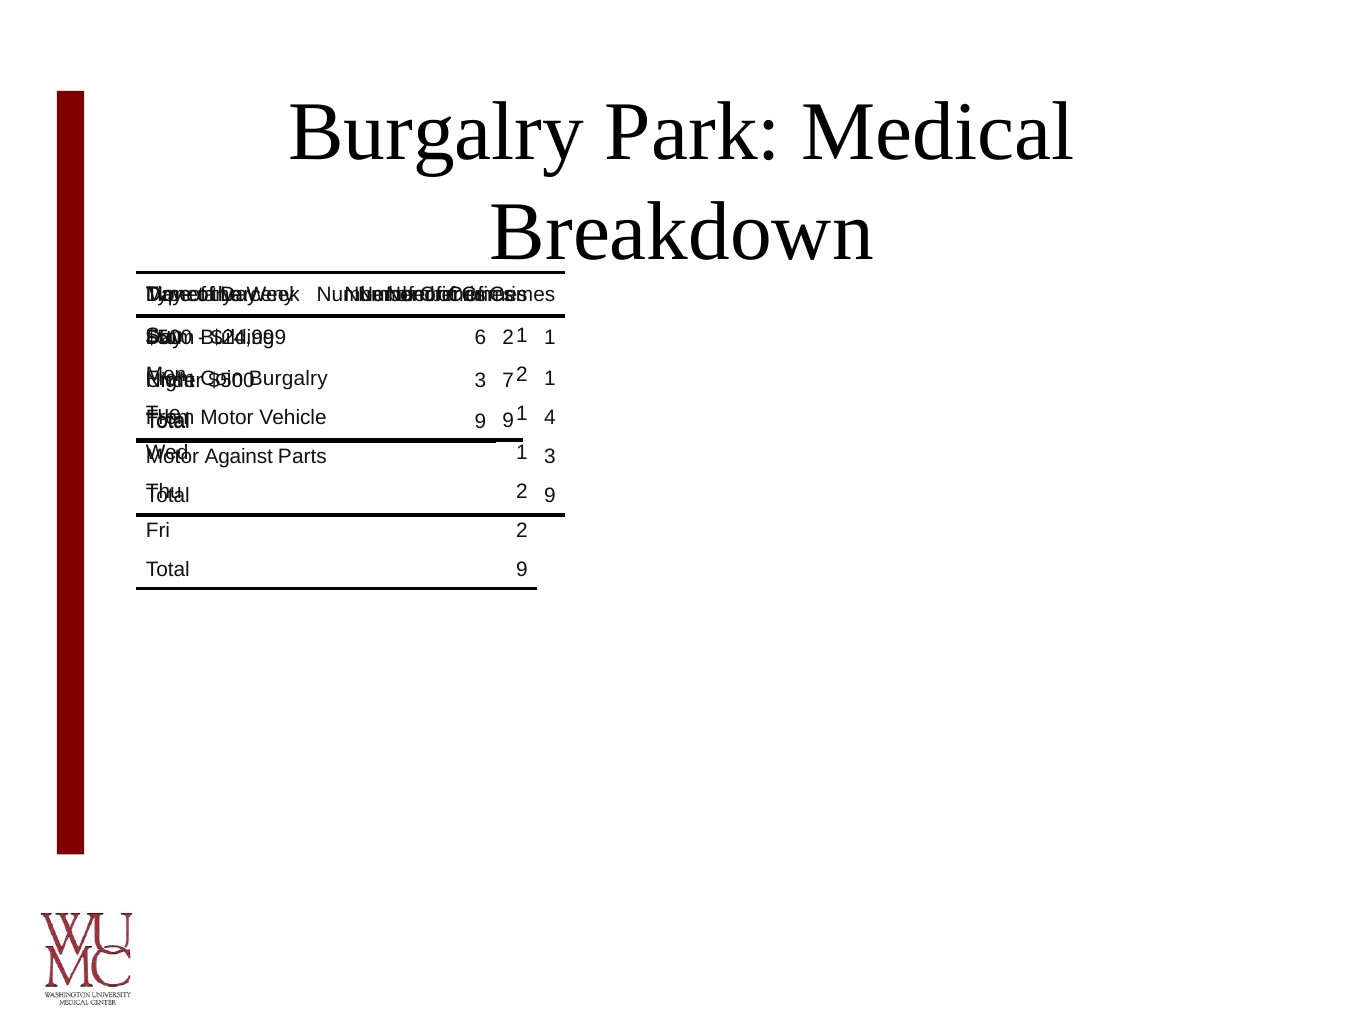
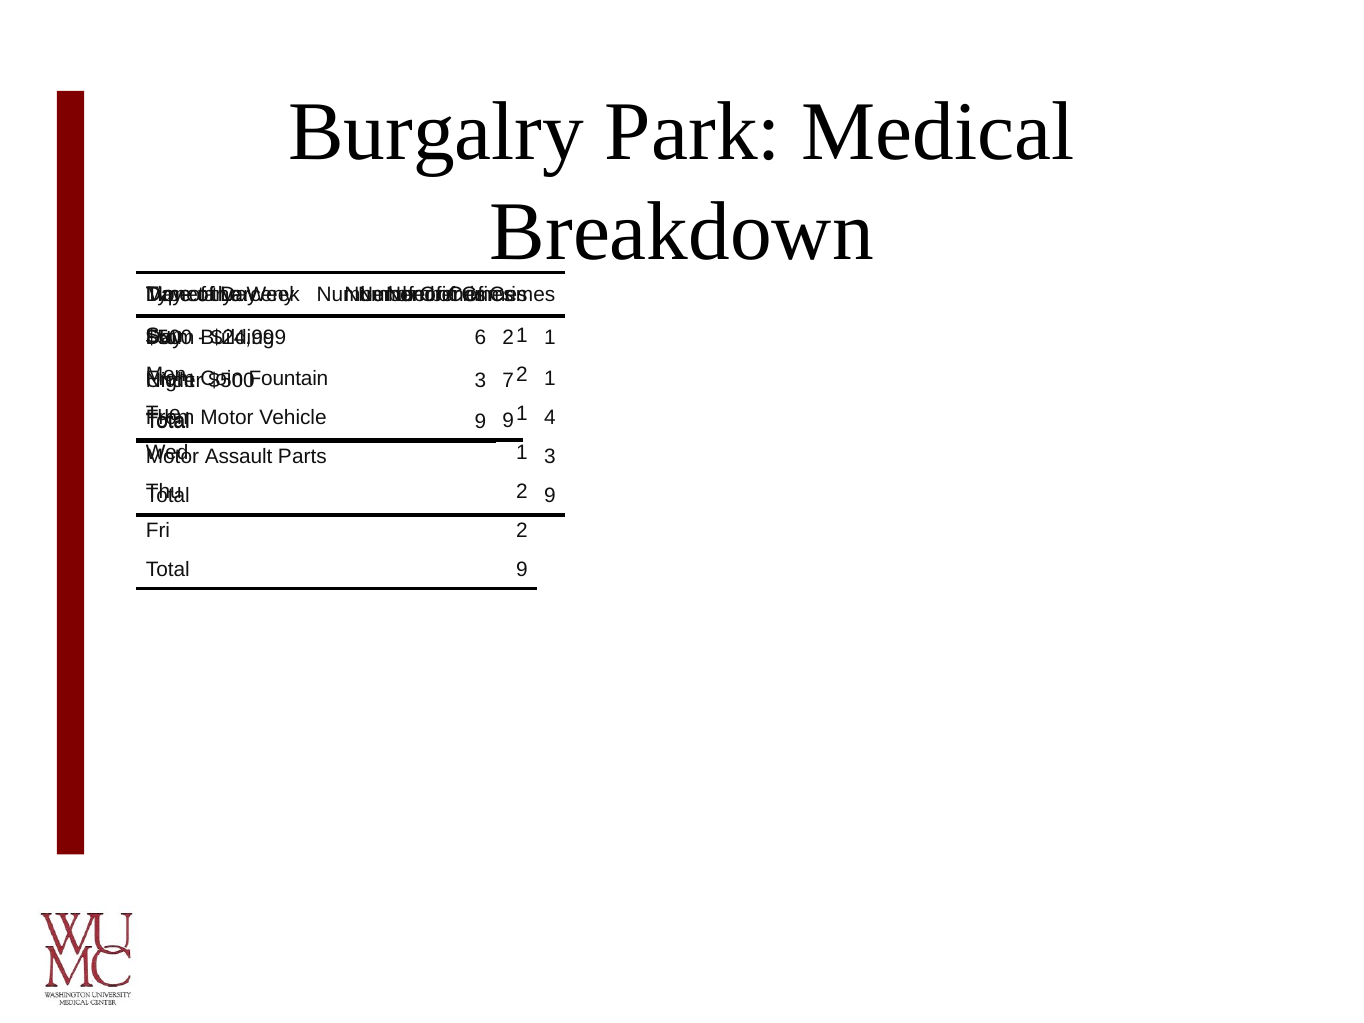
Burgalry at (288, 379): Burgalry -> Fountain
Against: Against -> Assault
